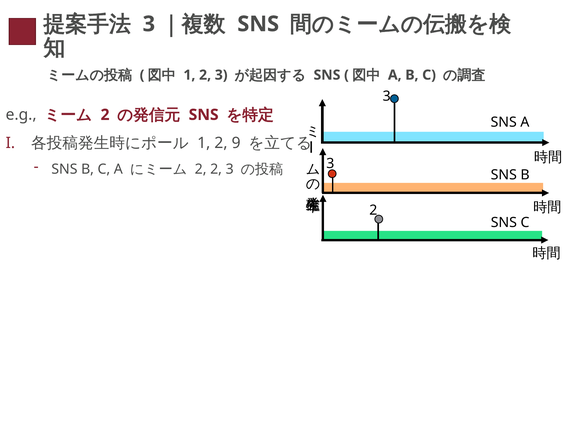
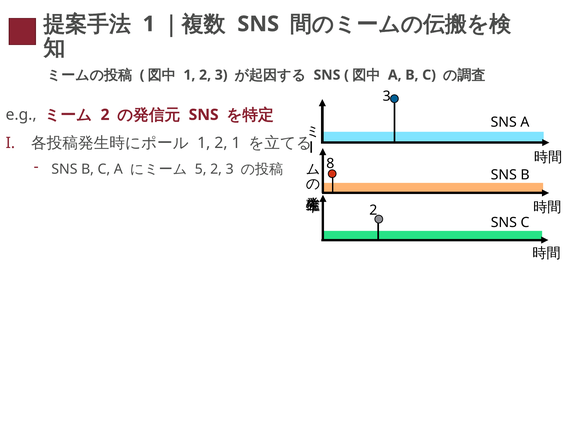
3 at (149, 24): 3 -> 1
2 9: 9 -> 1
2 at (201, 169): 2 -> 5
3 at (330, 164): 3 -> 8
